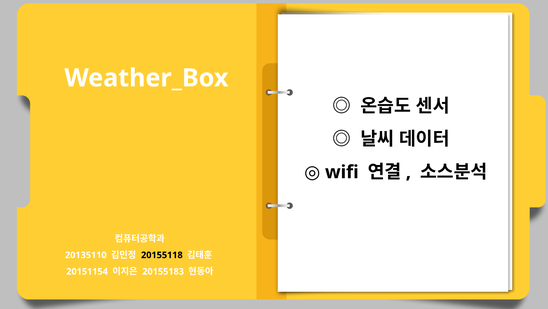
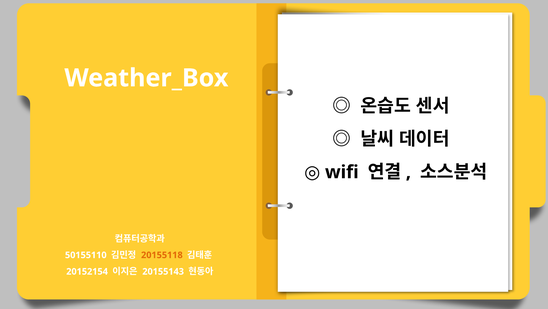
20135110: 20135110 -> 50155110
20155118 colour: black -> orange
20151154: 20151154 -> 20152154
20155183: 20155183 -> 20155143
